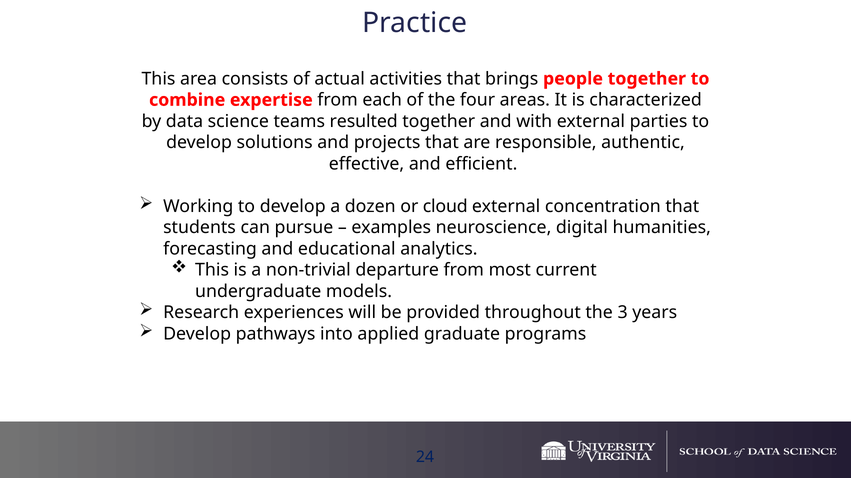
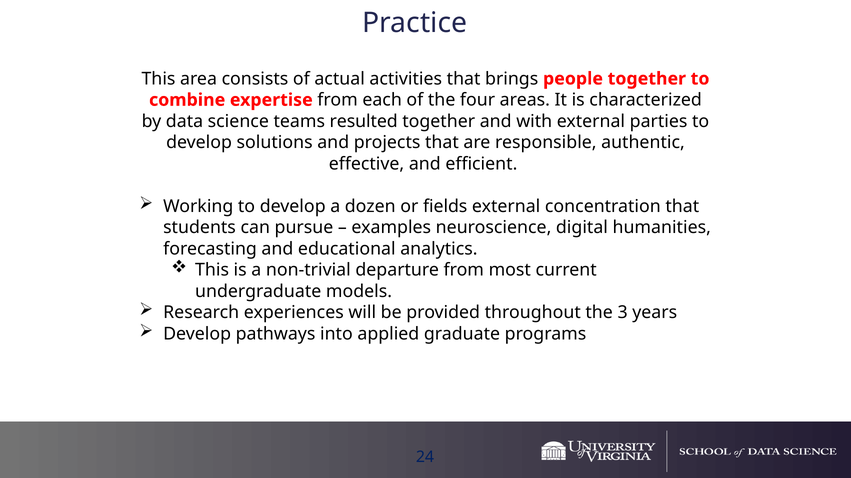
cloud: cloud -> fields
